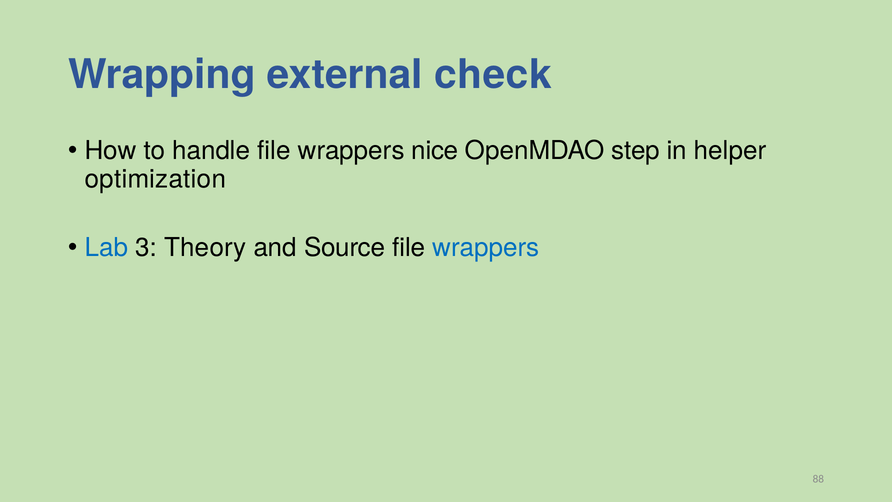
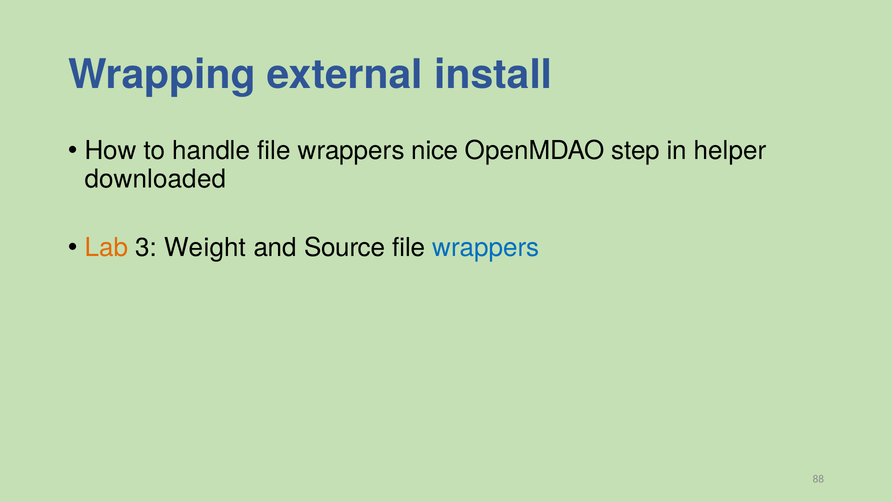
check: check -> install
optimization: optimization -> downloaded
Lab colour: blue -> orange
Theory: Theory -> Weight
